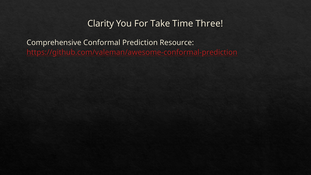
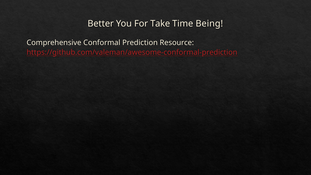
Clarity: Clarity -> Better
Three: Three -> Being
